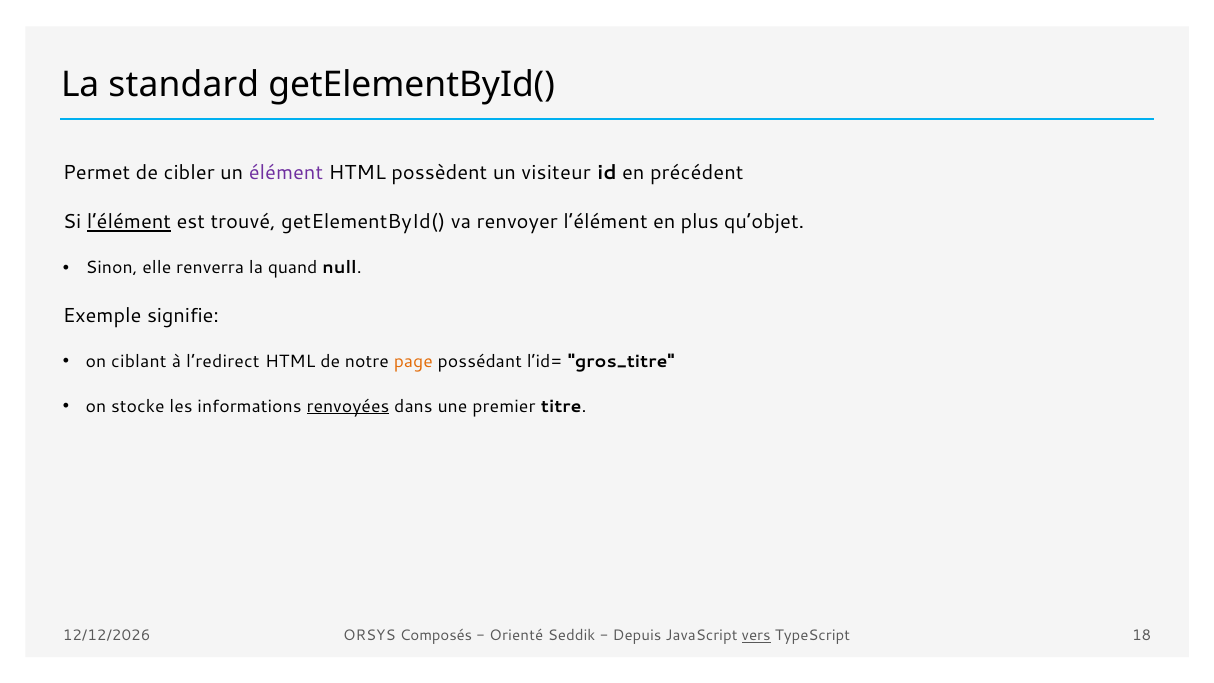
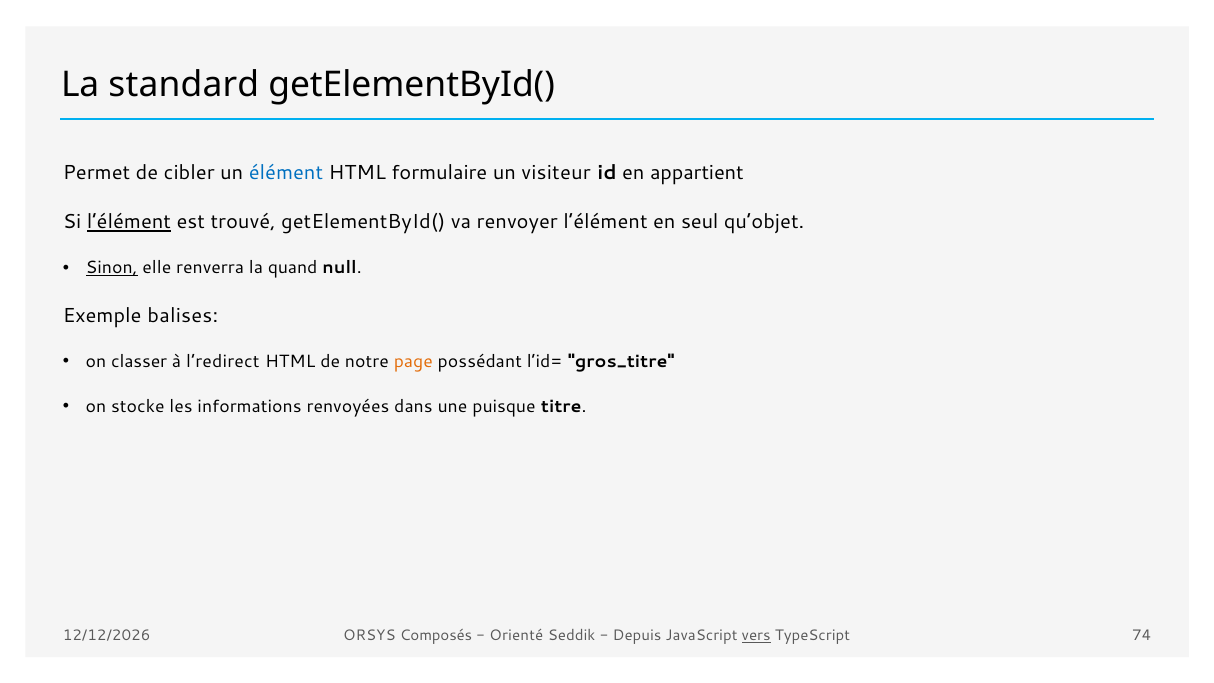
élément colour: purple -> blue
possèdent: possèdent -> formulaire
précédent: précédent -> appartient
plus: plus -> seul
Sinon underline: none -> present
signifie: signifie -> balises
ciblant: ciblant -> classer
renvoyées underline: present -> none
premier: premier -> puisque
18: 18 -> 74
